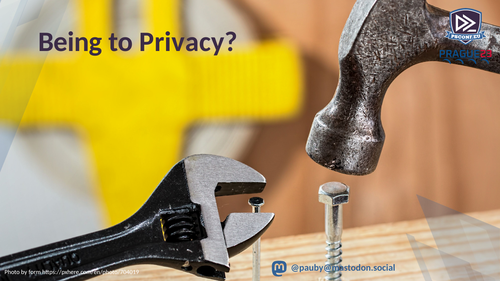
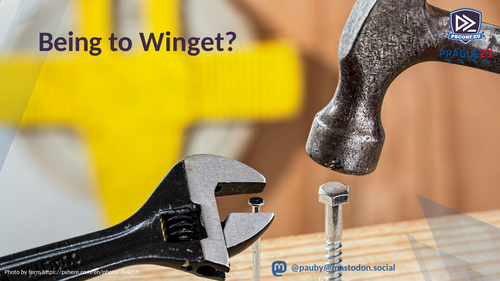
Privacy: Privacy -> Winget
